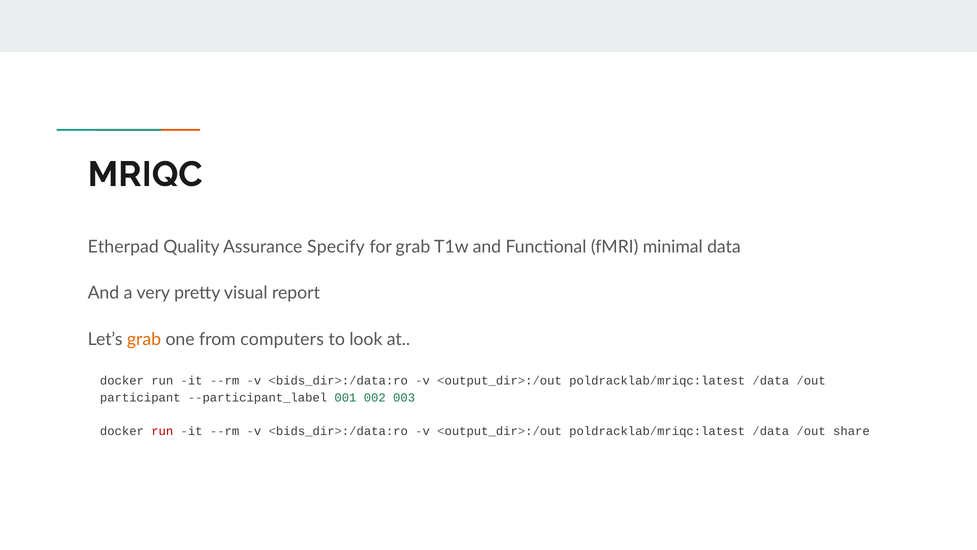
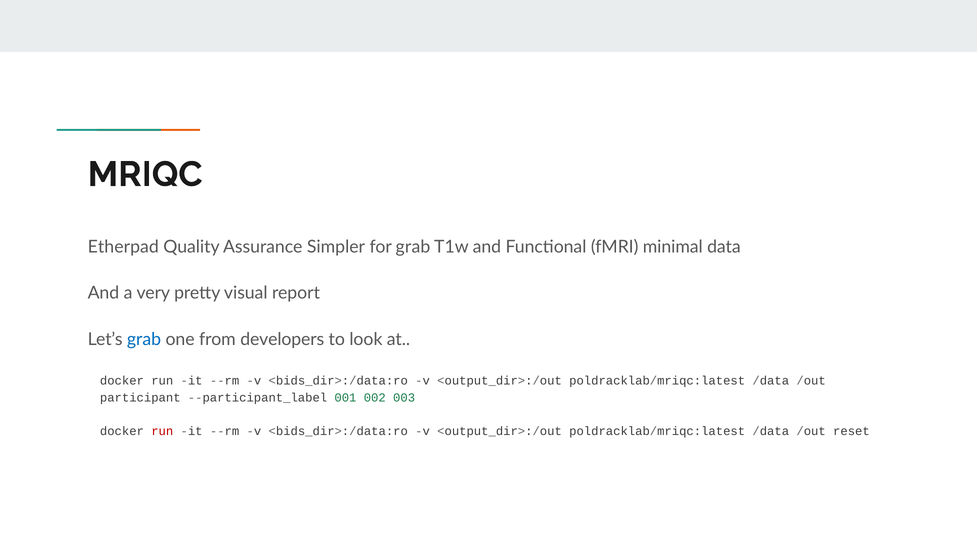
Specify: Specify -> Simpler
grab at (144, 339) colour: orange -> blue
computers: computers -> developers
share: share -> reset
